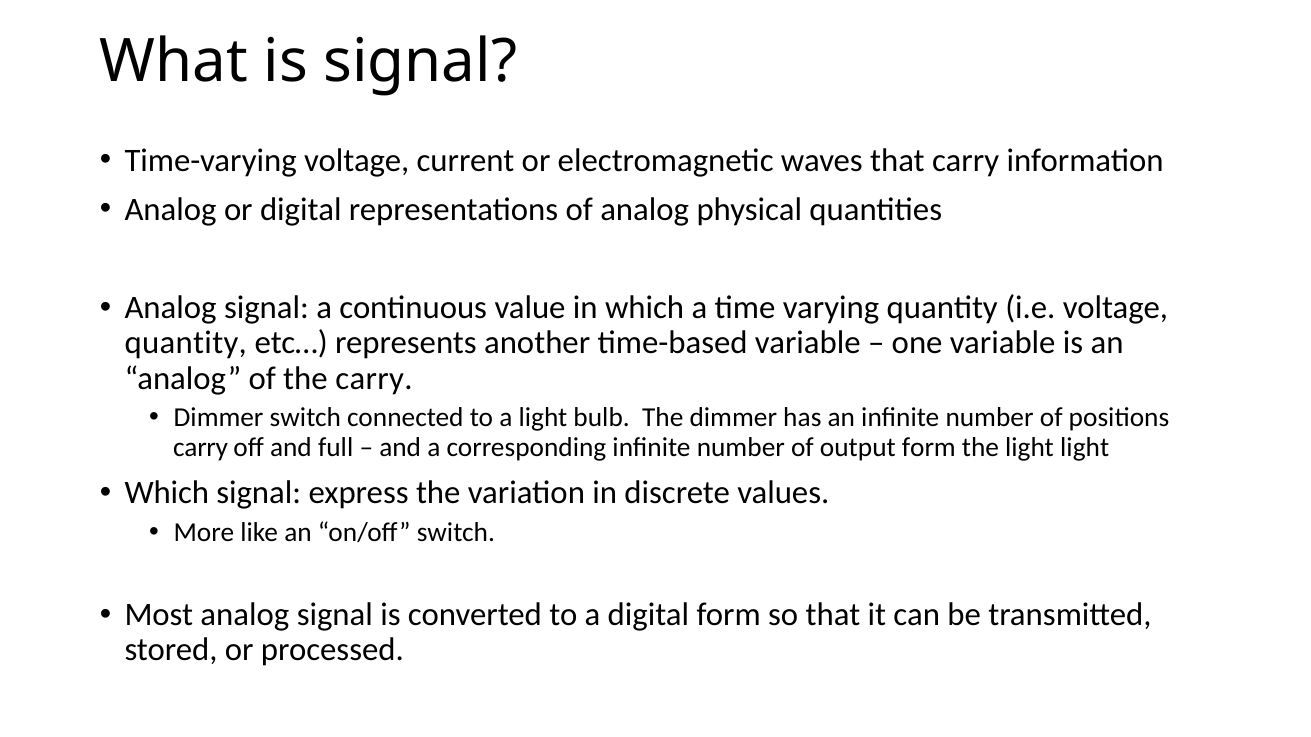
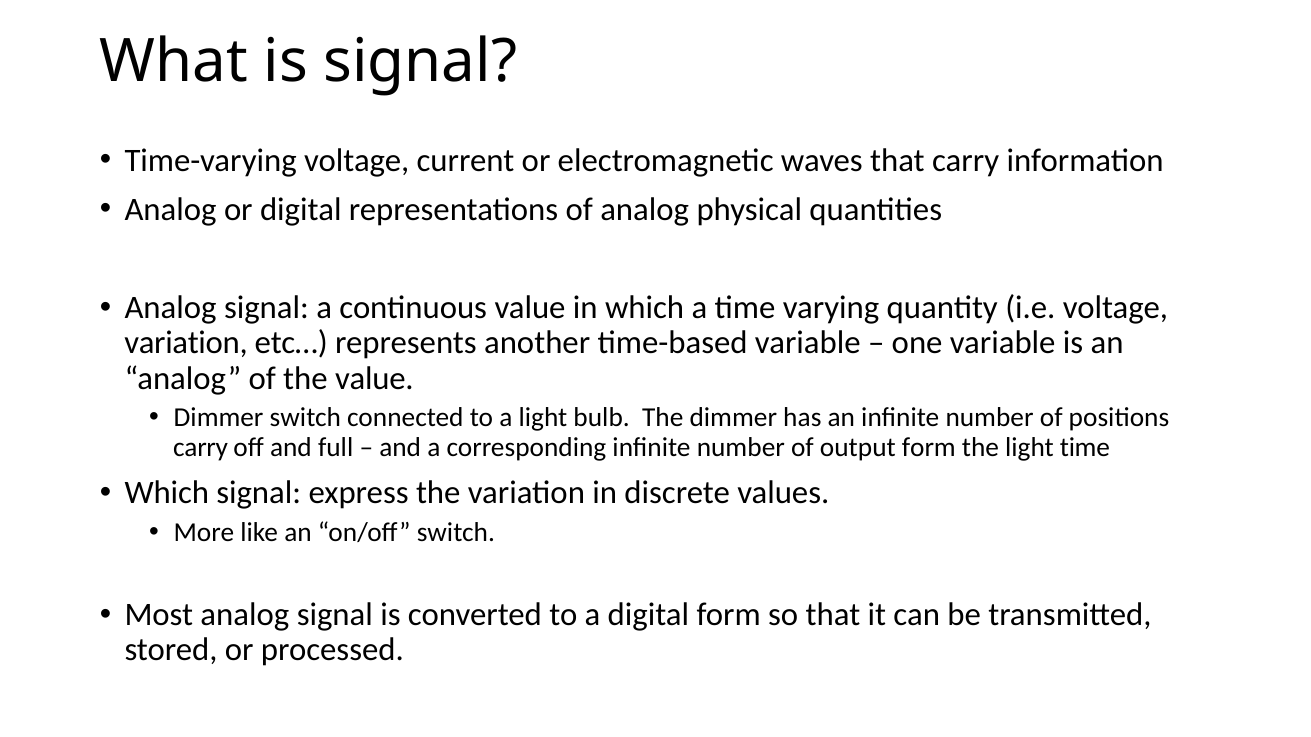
quantity at (186, 343): quantity -> variation
the carry: carry -> value
light light: light -> time
